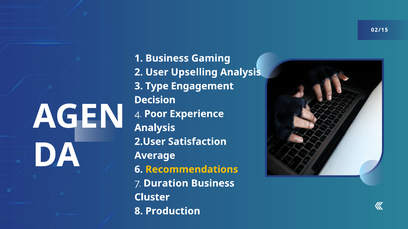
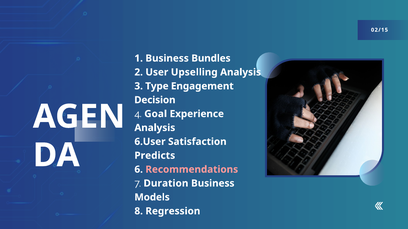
Gaming: Gaming -> Bundles
Poor: Poor -> Goal
2.User: 2.User -> 6.User
Average: Average -> Predicts
Recommendations colour: yellow -> pink
Cluster: Cluster -> Models
Production: Production -> Regression
